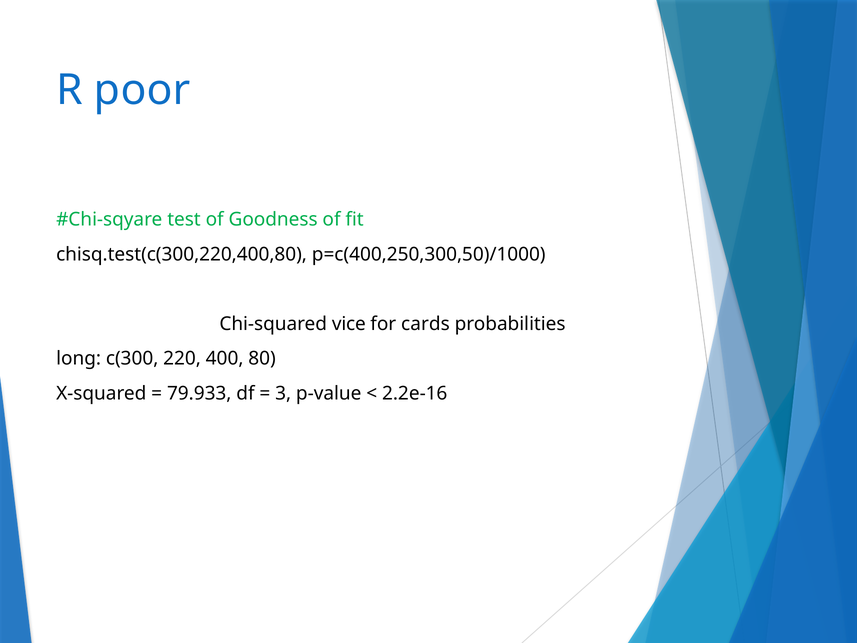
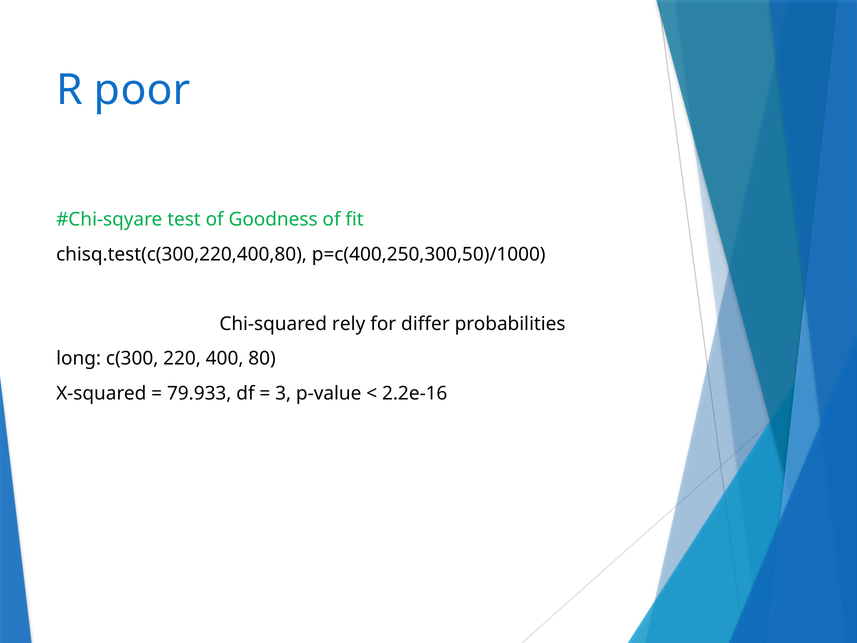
vice: vice -> rely
cards: cards -> differ
